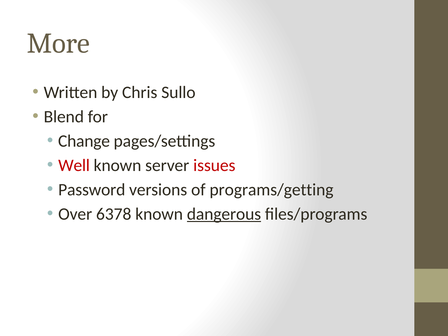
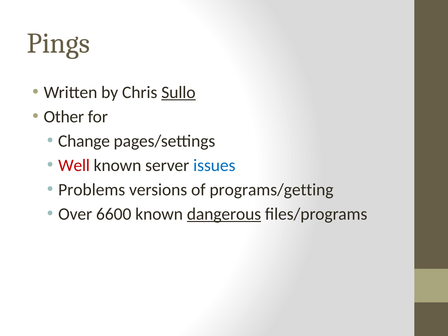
More: More -> Pings
Sullo underline: none -> present
Blend: Blend -> Other
issues colour: red -> blue
Password: Password -> Problems
6378: 6378 -> 6600
